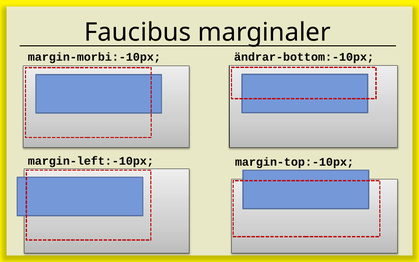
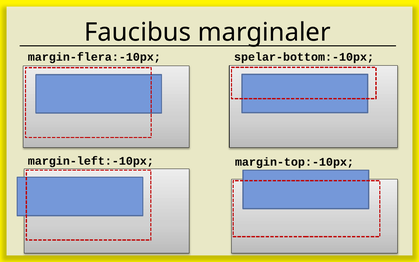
margin-morbi:-10px: margin-morbi:-10px -> margin-flera:-10px
ändrar-bottom:-10px: ändrar-bottom:-10px -> spelar-bottom:-10px
